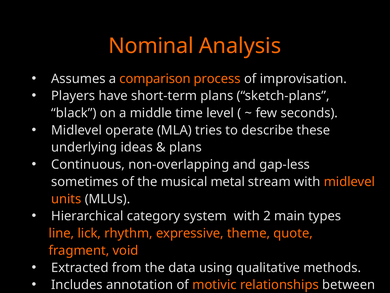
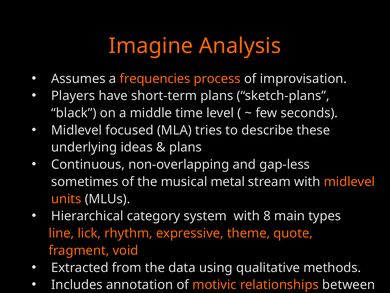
Nominal: Nominal -> Imagine
comparison: comparison -> frequencies
operate: operate -> focused
2: 2 -> 8
